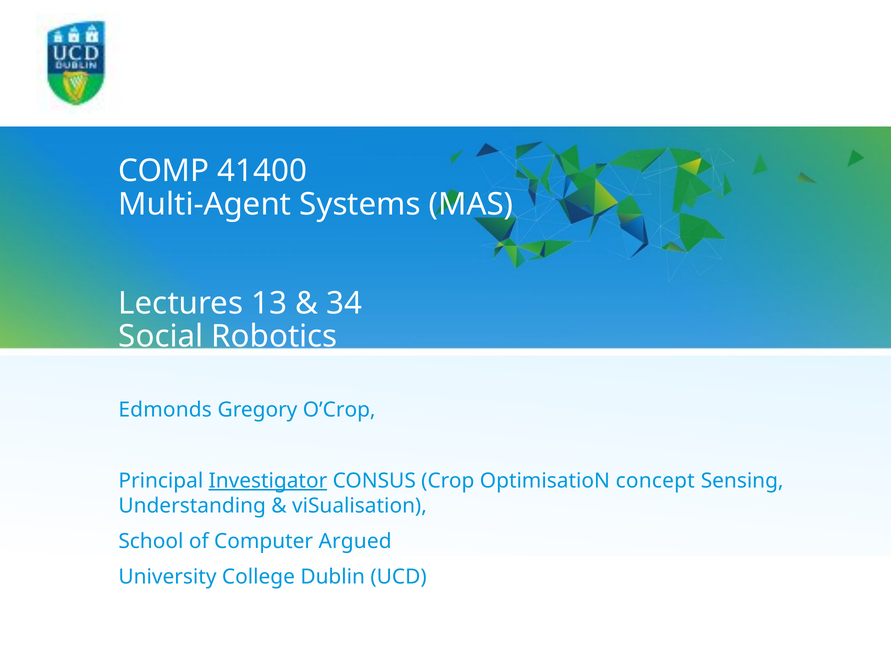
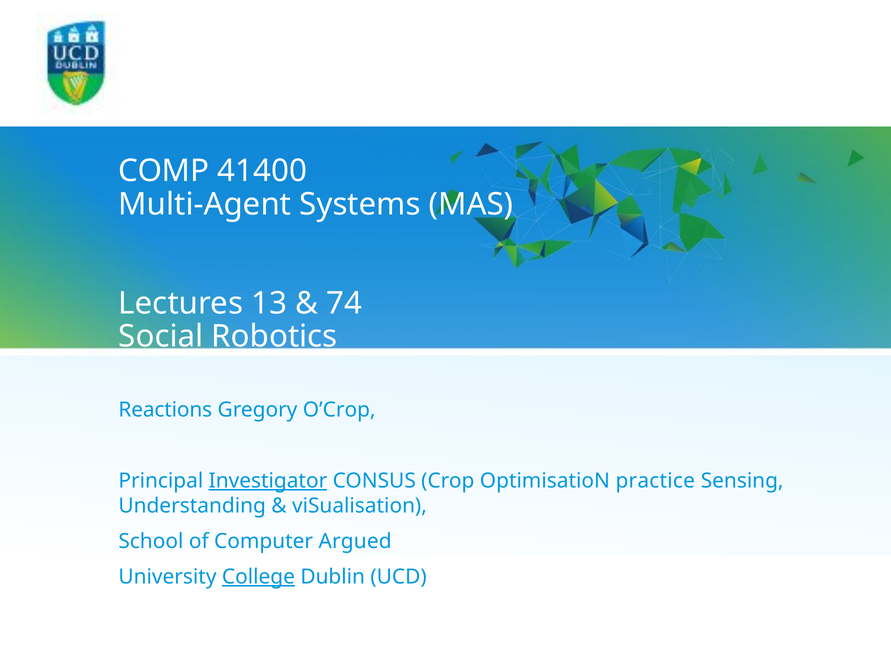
34: 34 -> 74
Edmonds: Edmonds -> Reactions
concept: concept -> practice
College underline: none -> present
